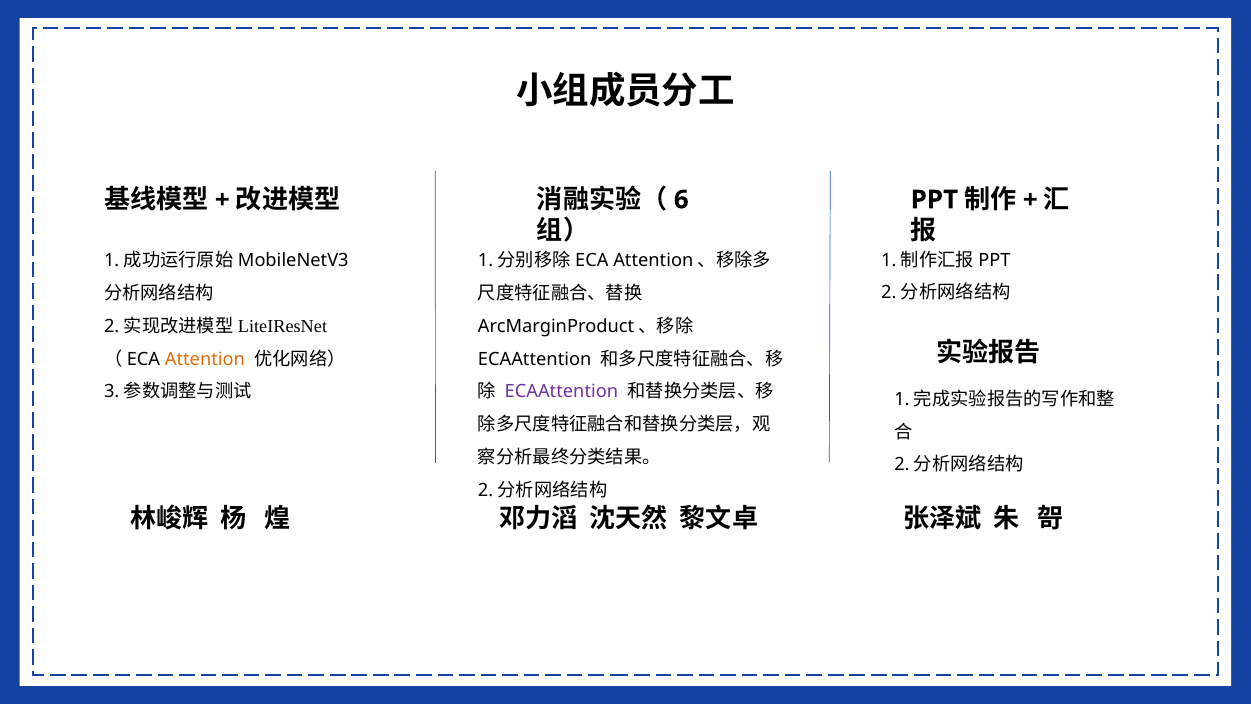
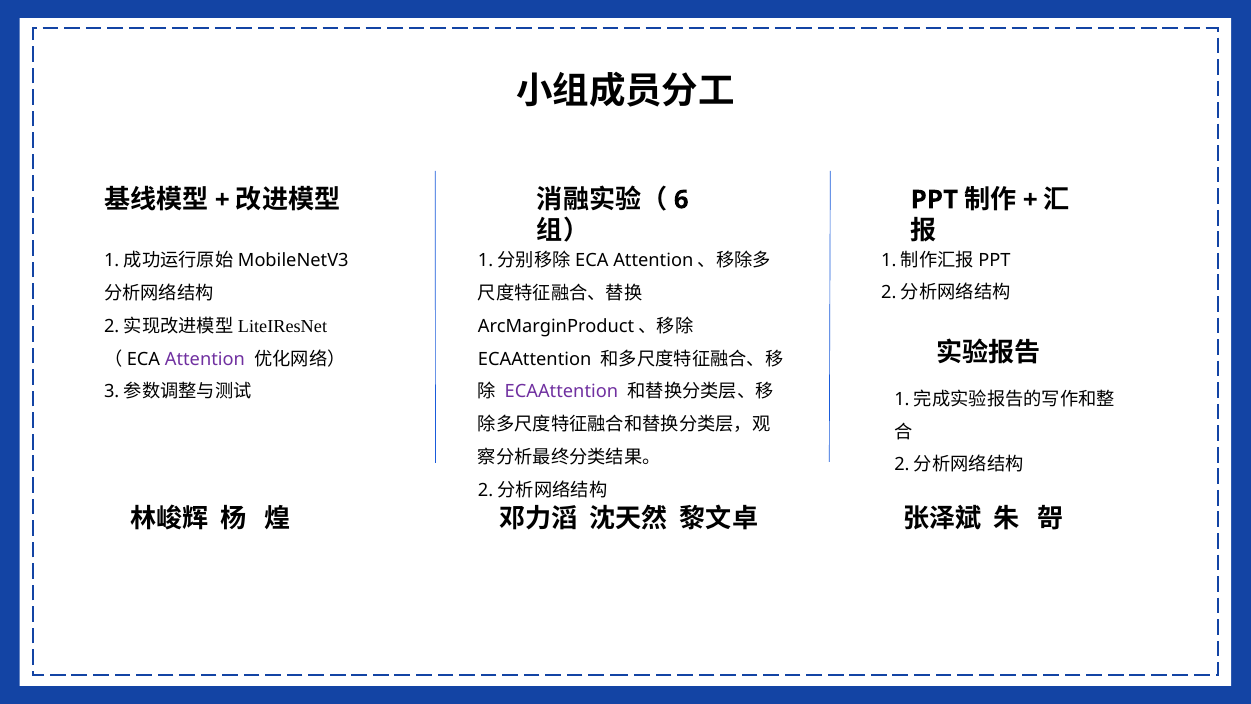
Attention at (205, 359) colour: orange -> purple
